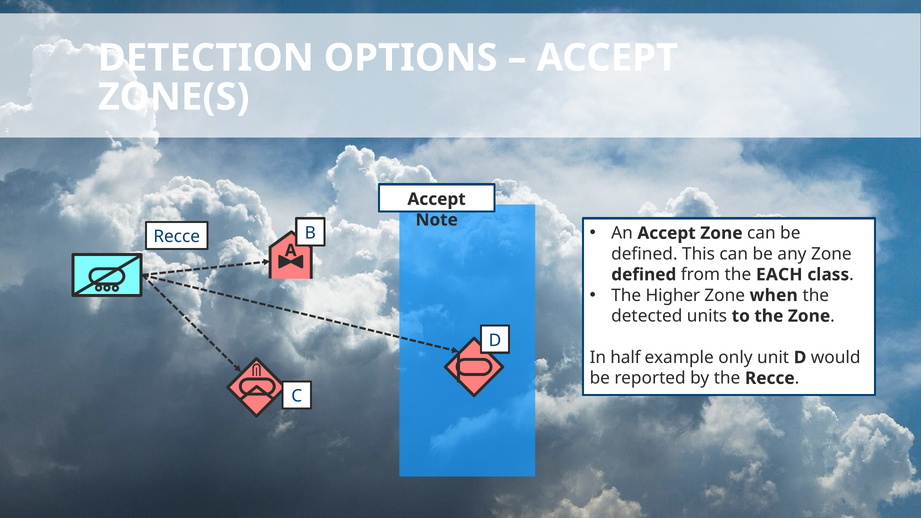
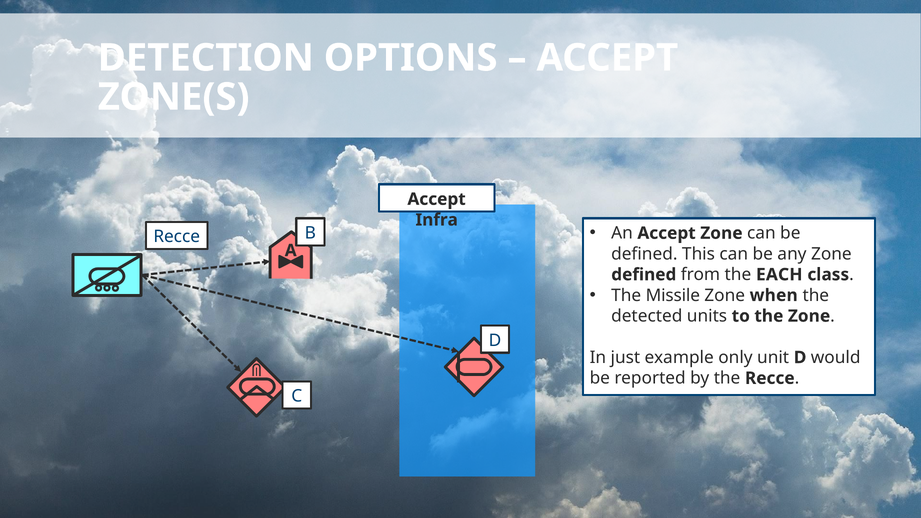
Note: Note -> Infra
Higher: Higher -> Missile
half: half -> just
